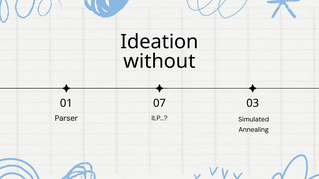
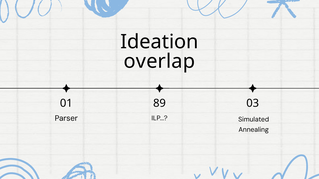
without: without -> overlap
07: 07 -> 89
